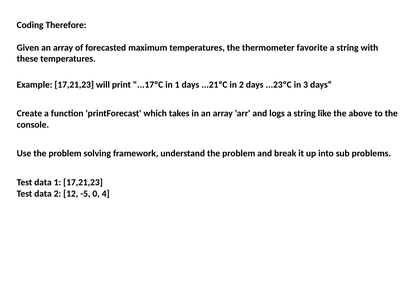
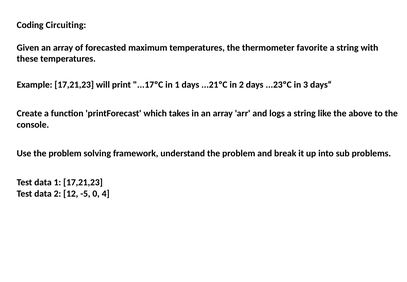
Therefore: Therefore -> Circuiting
